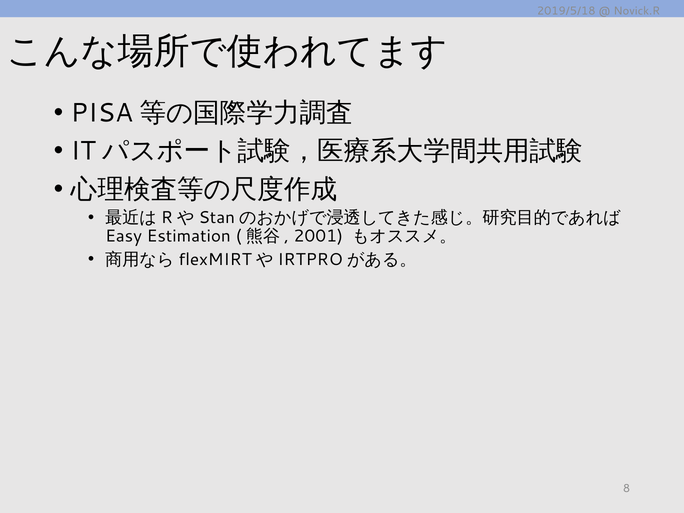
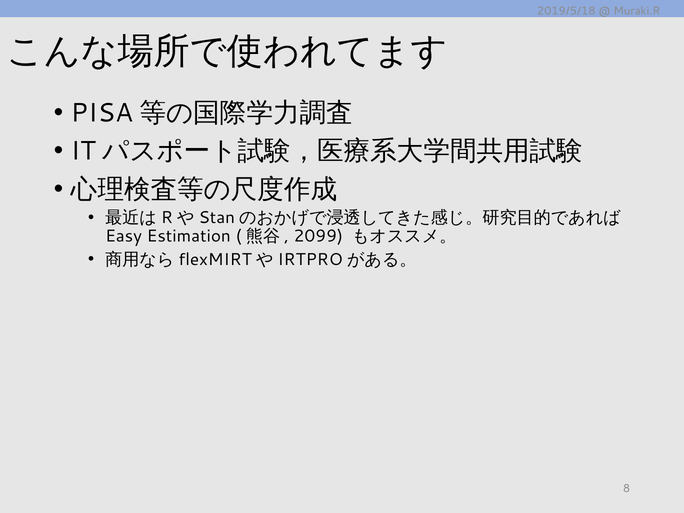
Novick.R: Novick.R -> Muraki.R
2001: 2001 -> 2099
